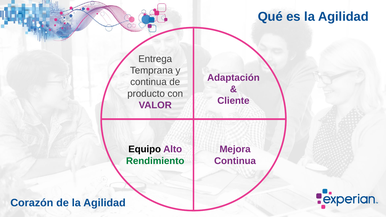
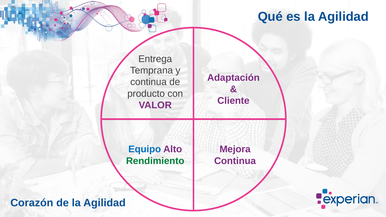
Equipo colour: black -> blue
